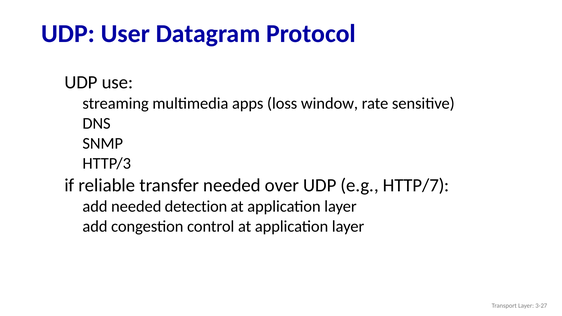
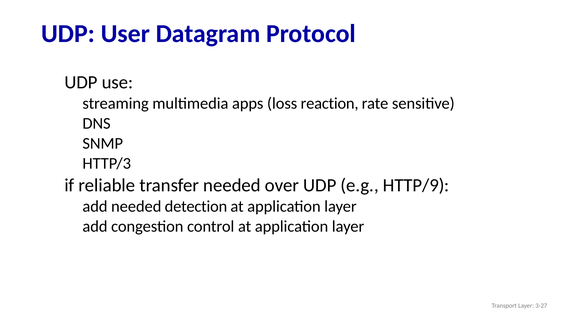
window: window -> reaction
HTTP/7: HTTP/7 -> HTTP/9
